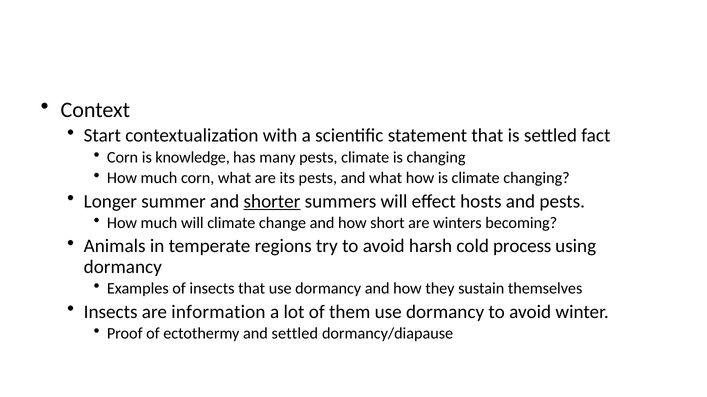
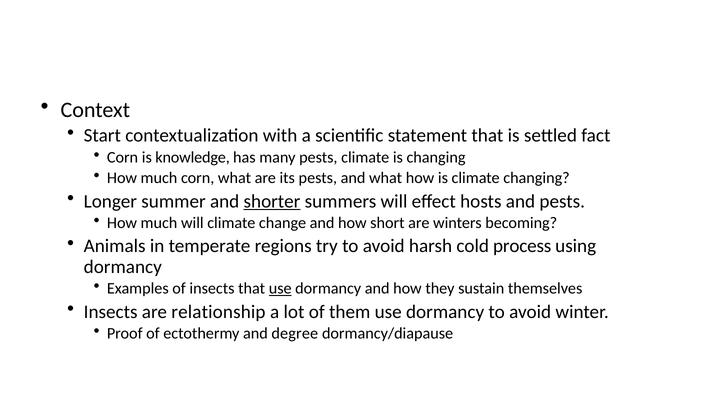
use at (280, 289) underline: none -> present
information: information -> relationship
and settled: settled -> degree
